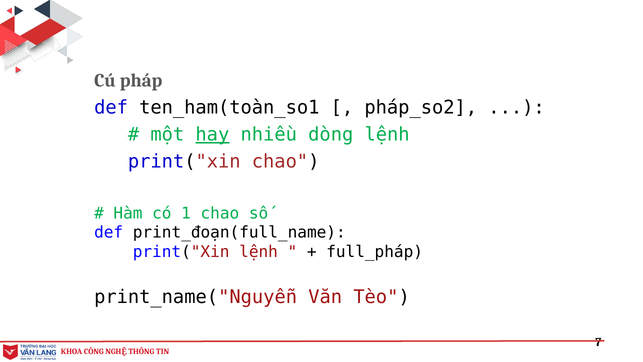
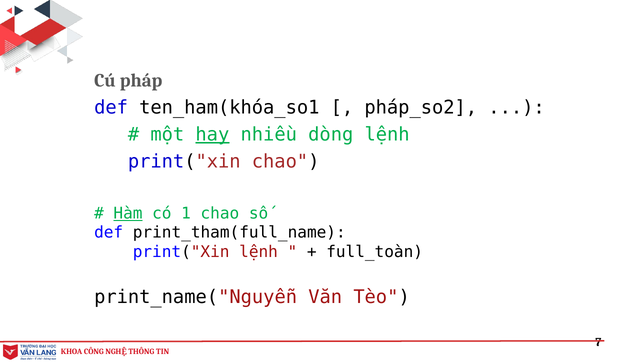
ten_ham(toàn_so1: ten_ham(toàn_so1 -> ten_ham(khóa_so1
Hàm underline: none -> present
print_đoạn(full_name: print_đoạn(full_name -> print_tham(full_name
full_pháp: full_pháp -> full_toàn
